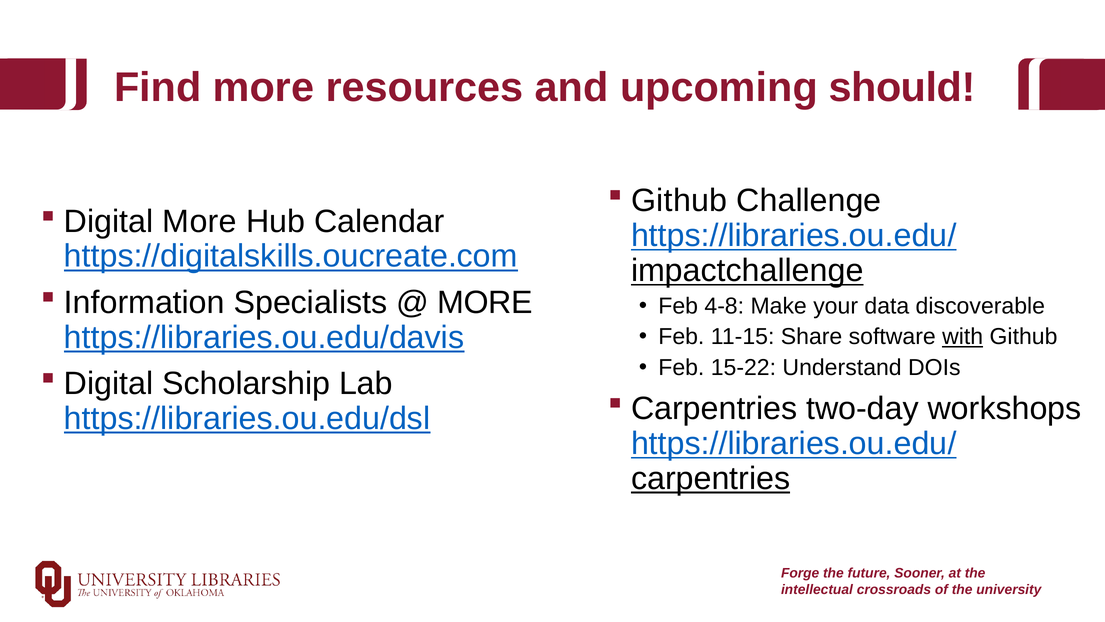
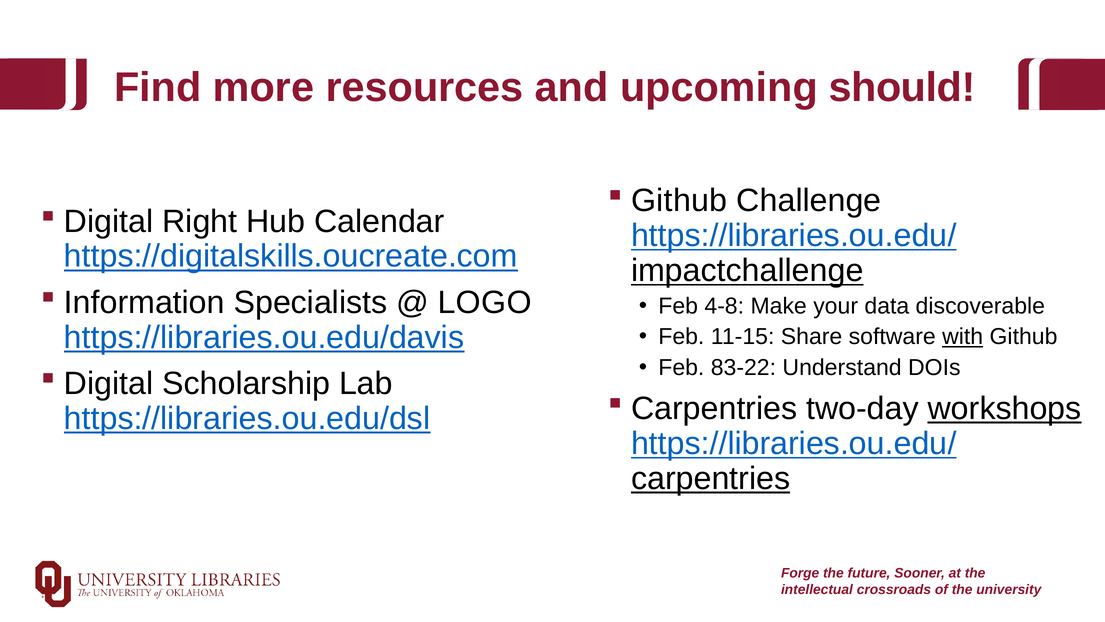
Digital More: More -> Right
MORE at (485, 302): MORE -> LOGO
15-22: 15-22 -> 83-22
workshops underline: none -> present
